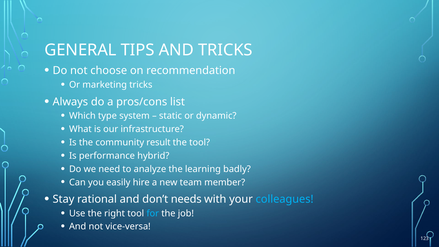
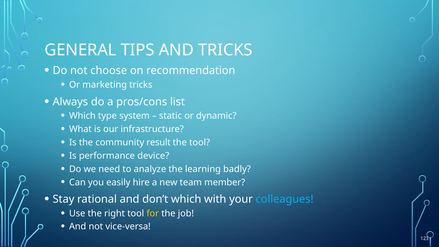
hybrid: hybrid -> device
don’t needs: needs -> which
for colour: light blue -> yellow
